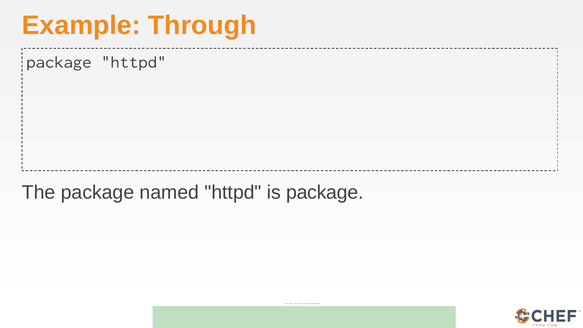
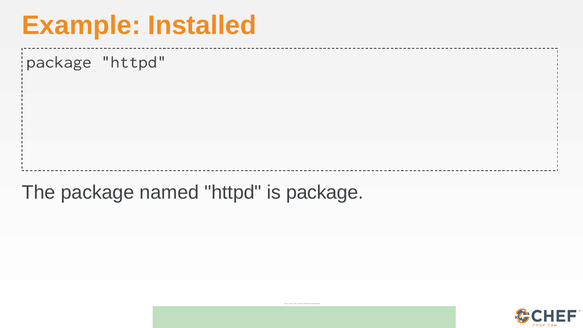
Through: Through -> Installed
